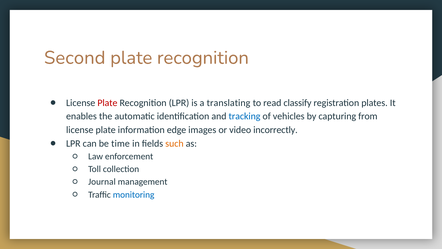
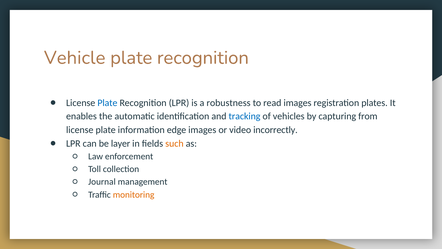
Second: Second -> Vehicle
Plate at (107, 103) colour: red -> blue
translating: translating -> robustness
read classify: classify -> images
time: time -> layer
monitoring colour: blue -> orange
